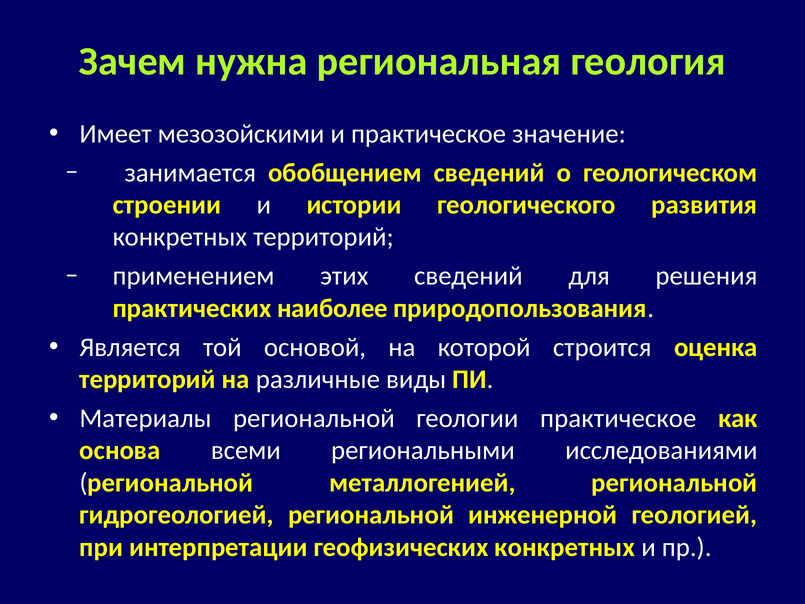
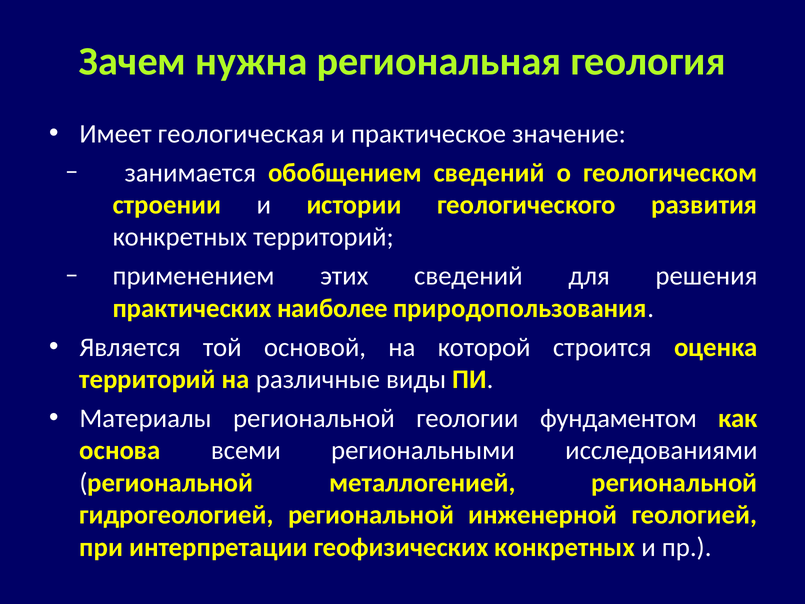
мезозойскими: мезозойскими -> геологическая
геологии практическое: практическое -> фундаментом
